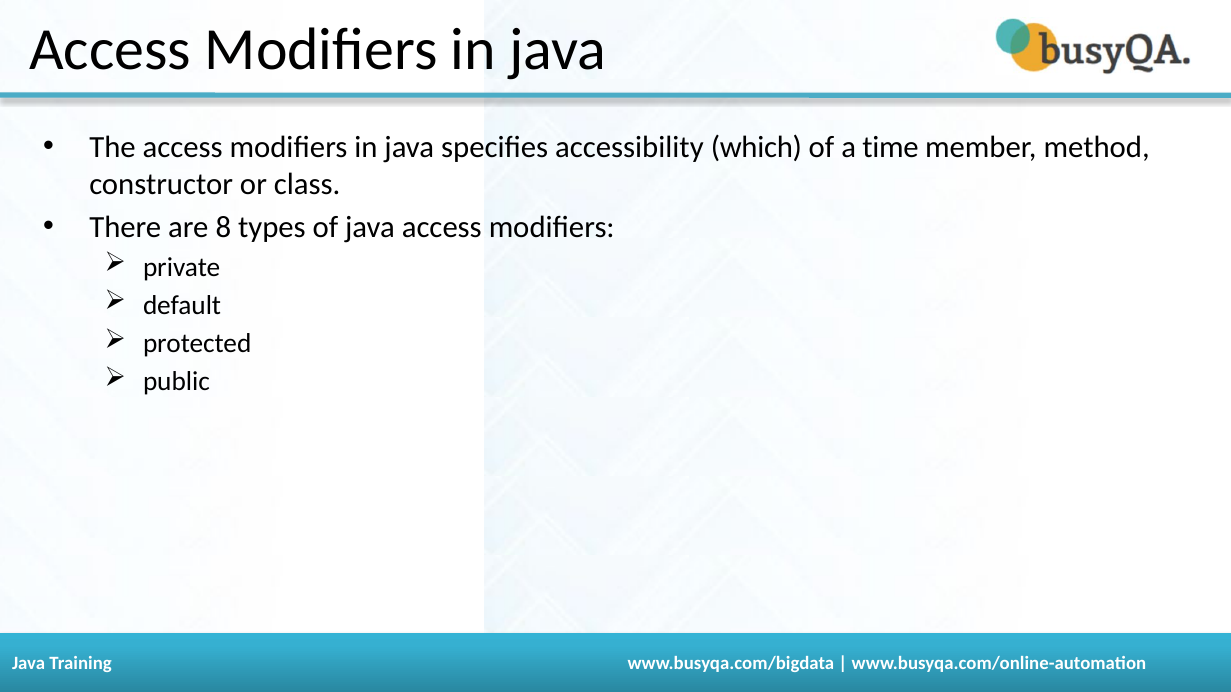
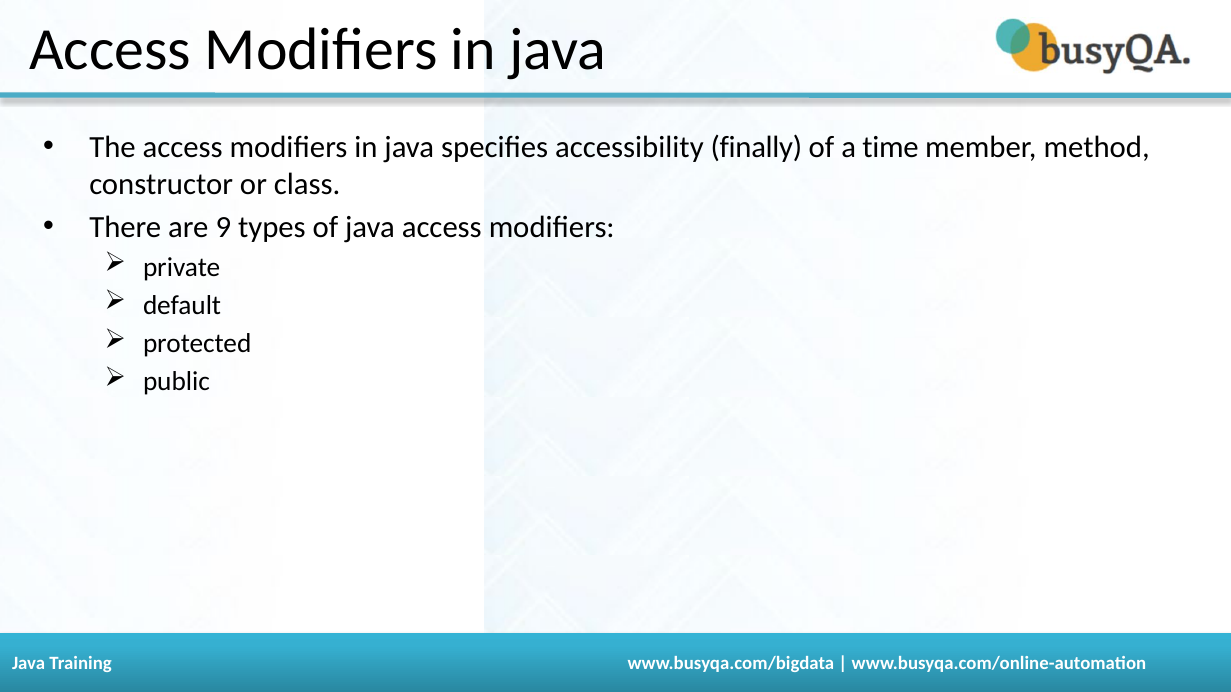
which: which -> finally
8: 8 -> 9
